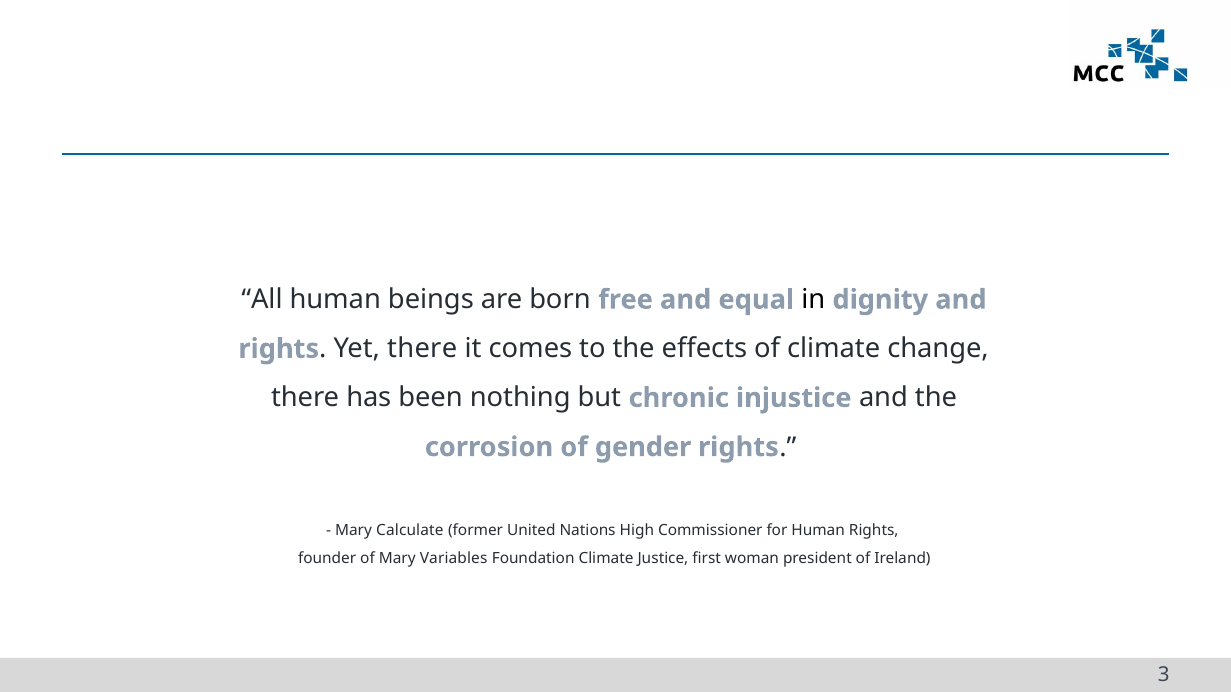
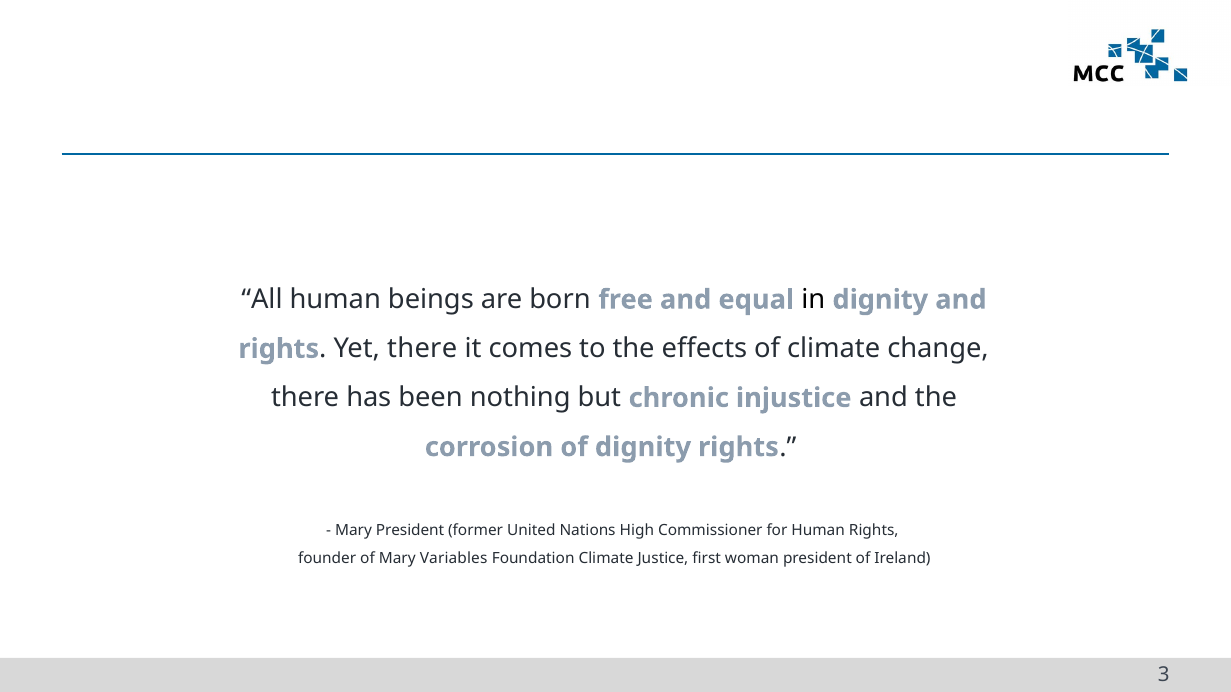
of gender: gender -> dignity
Mary Calculate: Calculate -> President
